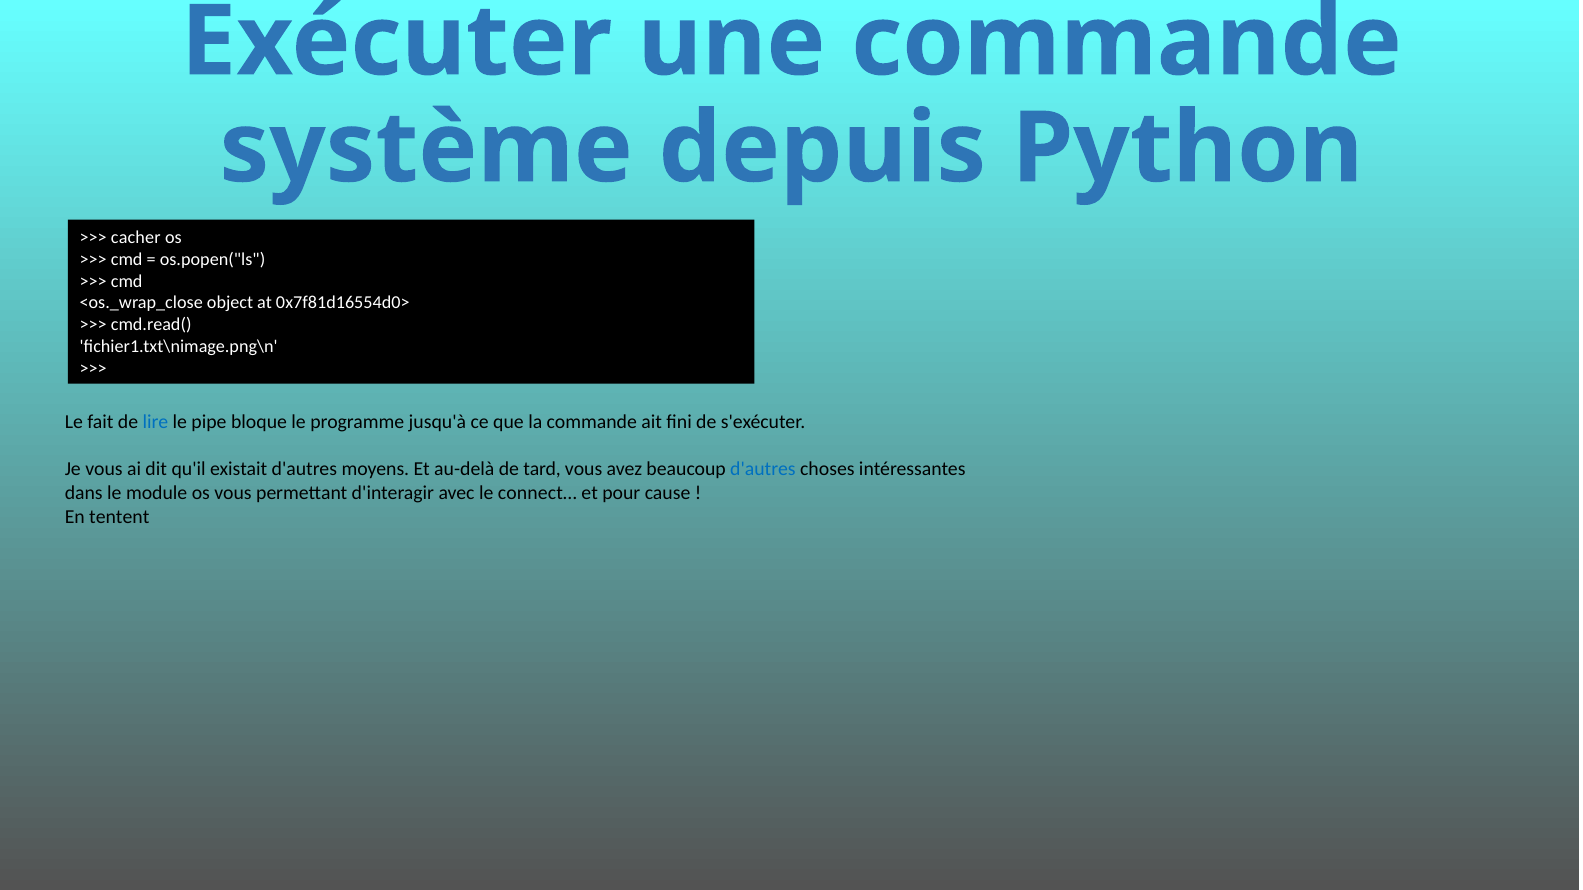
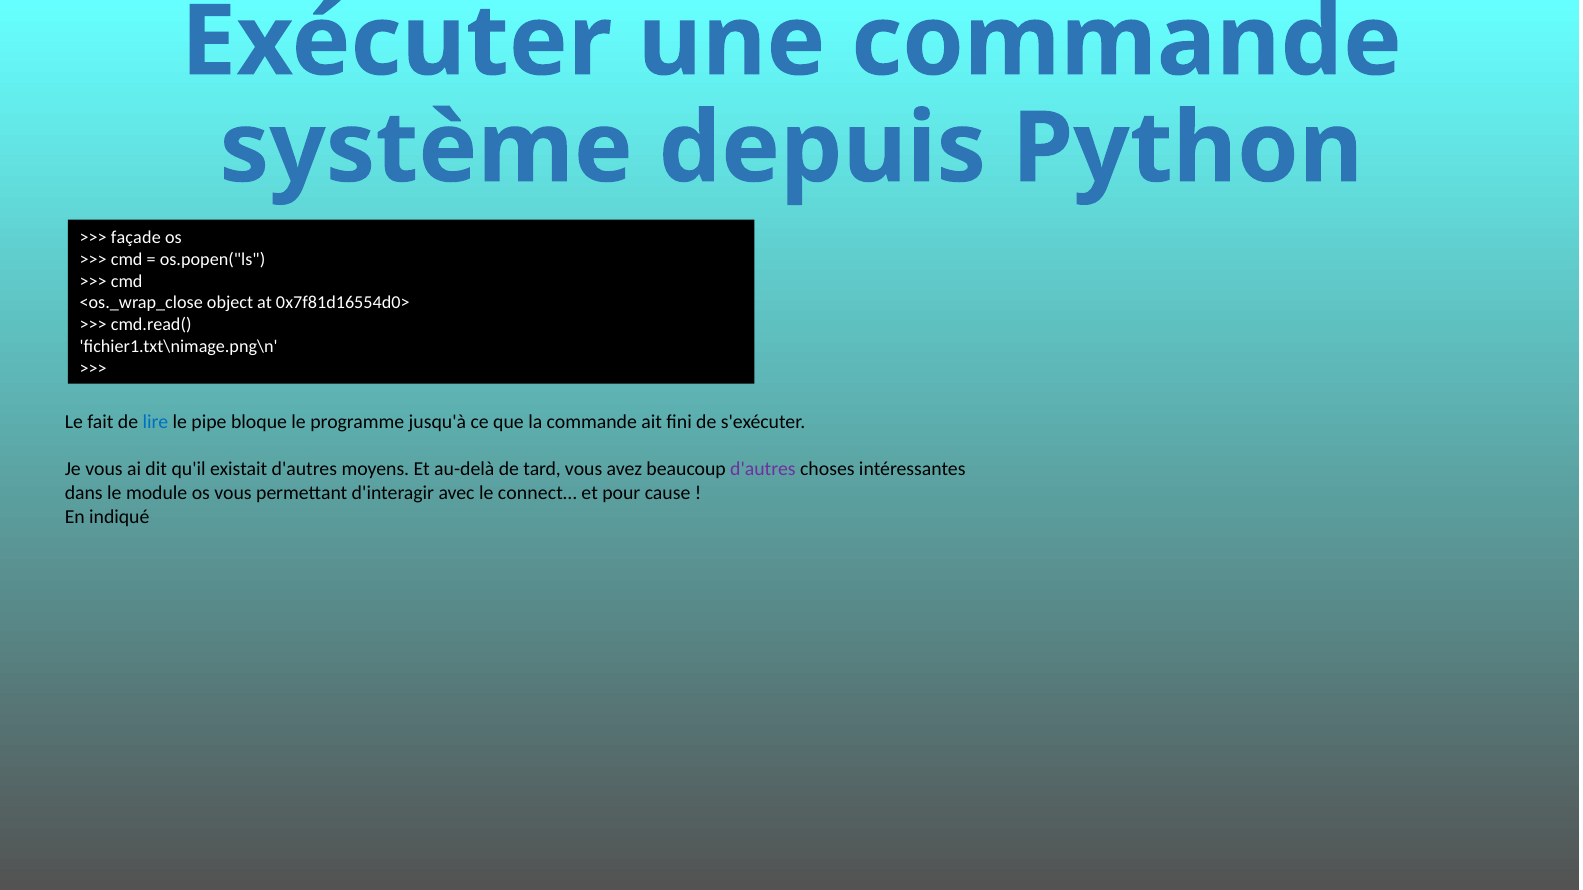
cacher: cacher -> façade
d'autres at (763, 469) colour: blue -> purple
tentent: tentent -> indiqué
